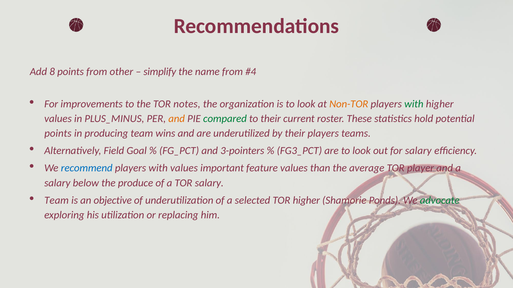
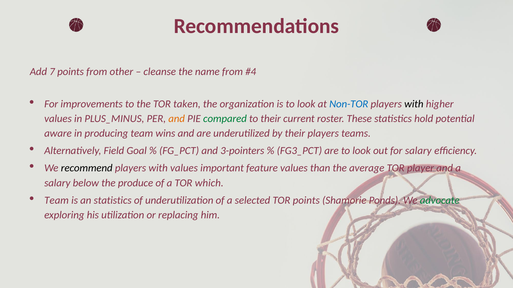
8: 8 -> 7
simplify: simplify -> cleanse
notes: notes -> taken
Non-TOR colour: orange -> blue
with at (414, 104) colour: green -> black
points at (58, 134): points -> aware
recommend colour: blue -> black
TOR salary: salary -> which
an objective: objective -> statistics
TOR higher: higher -> points
